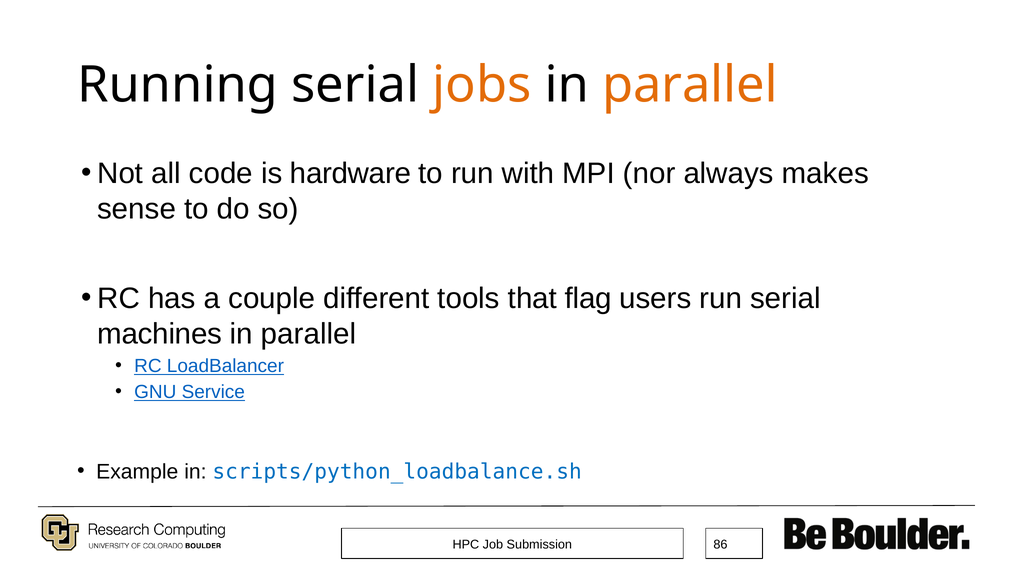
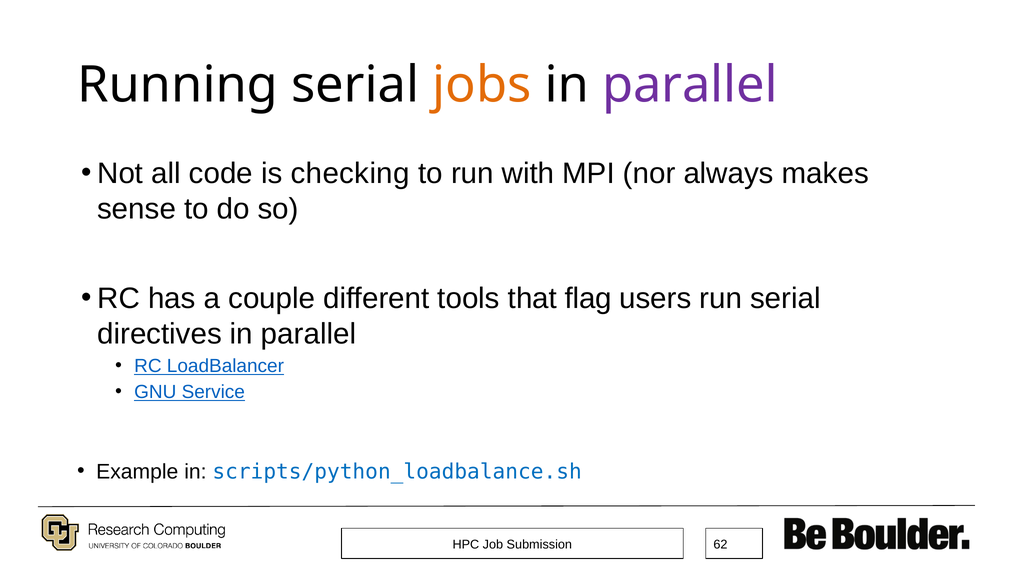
parallel at (690, 85) colour: orange -> purple
hardware: hardware -> checking
machines: machines -> directives
86: 86 -> 62
